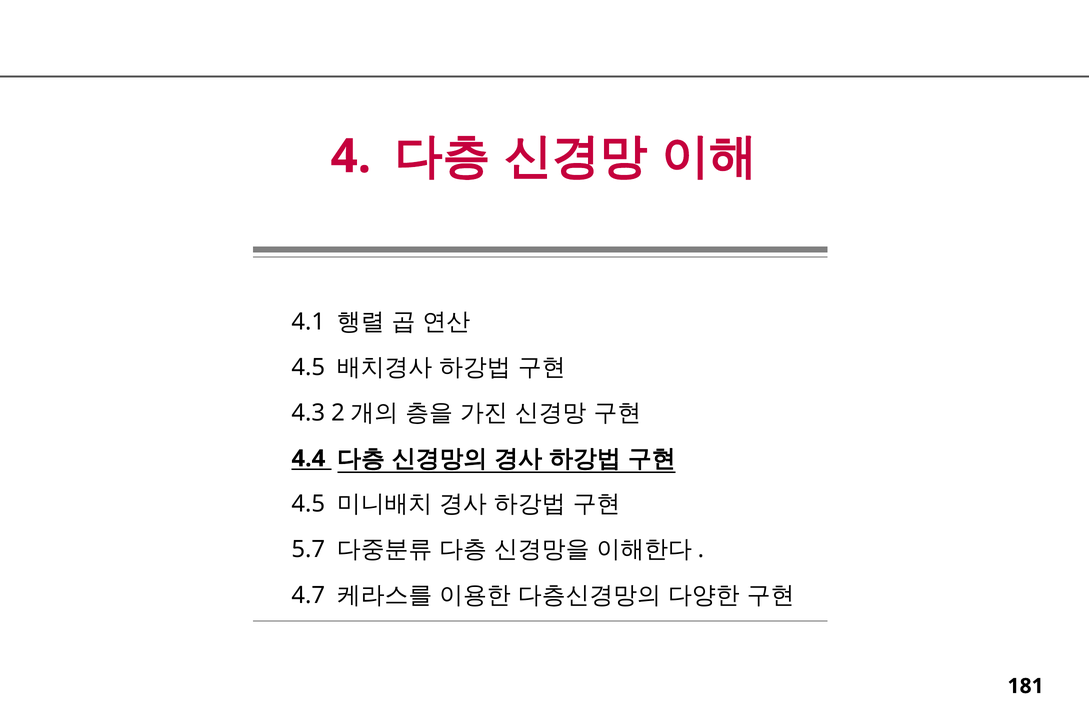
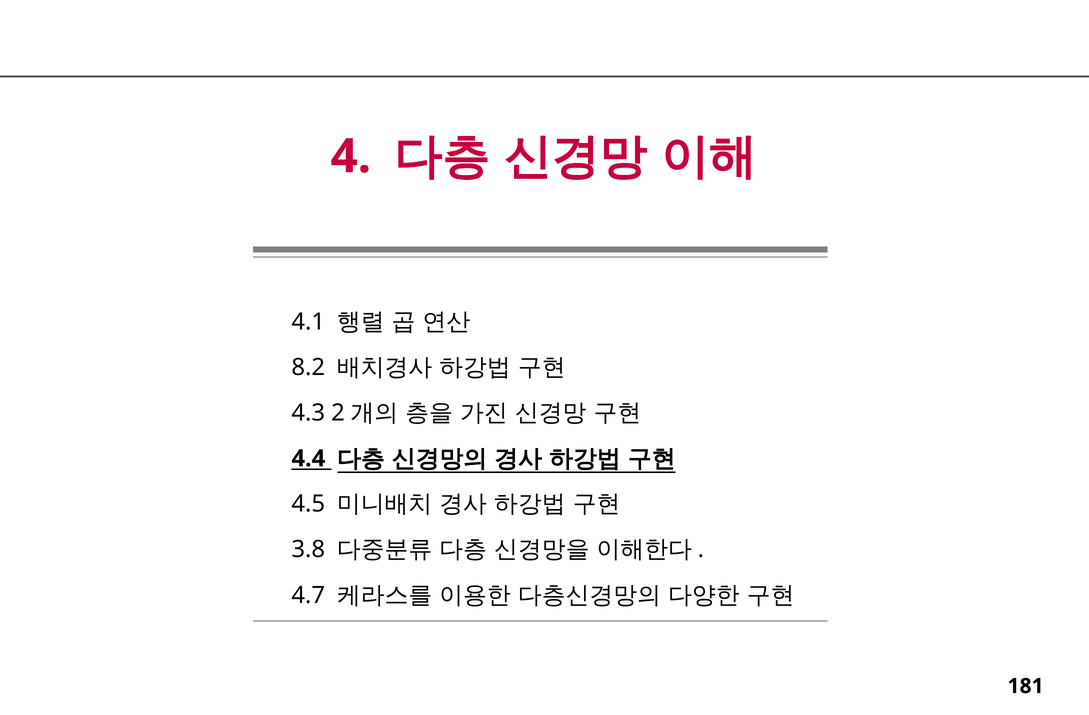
4.5 at (308, 367): 4.5 -> 8.2
5.7: 5.7 -> 3.8
